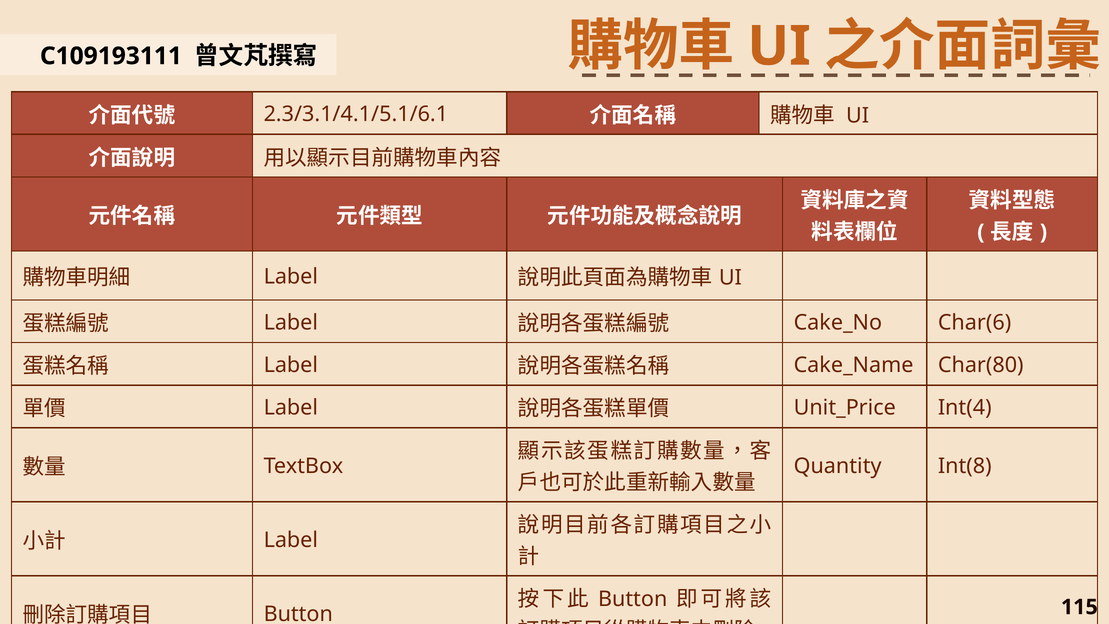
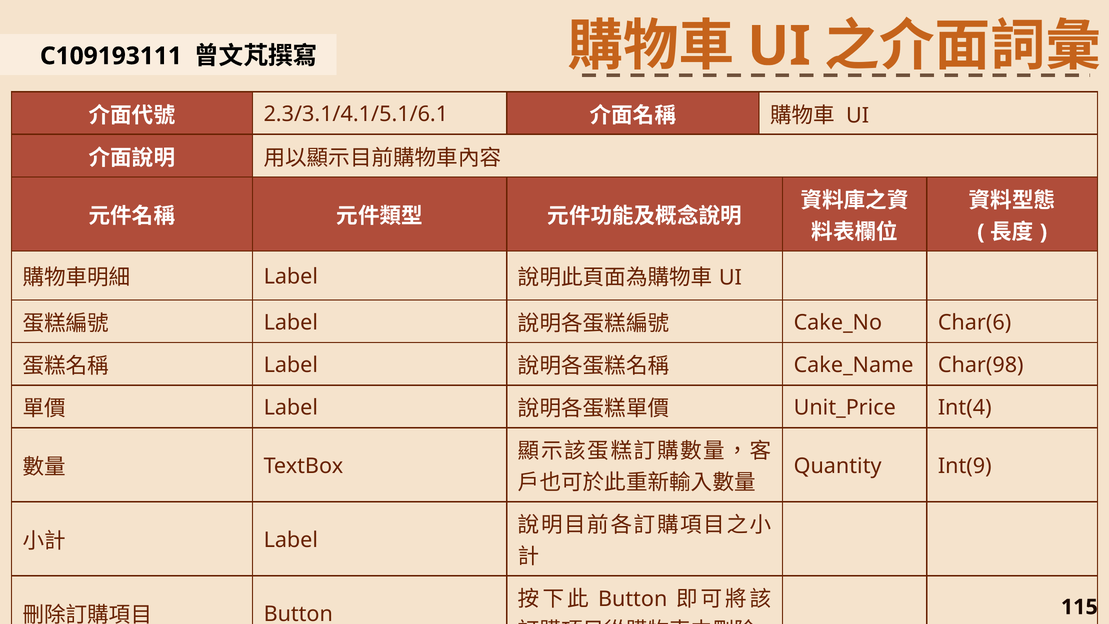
Char(80: Char(80 -> Char(98
Int(8: Int(8 -> Int(9
